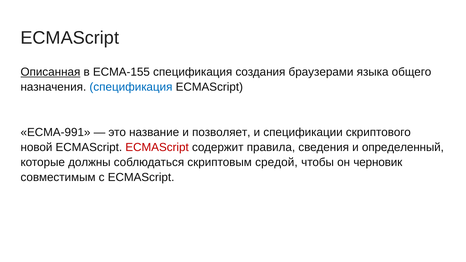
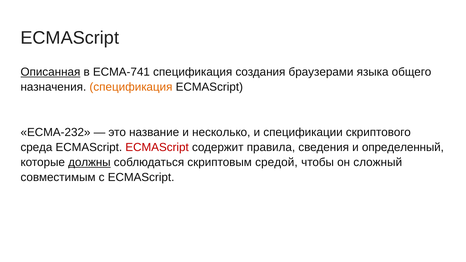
ECMA-155: ECMA-155 -> ECMA-741
спецификация at (131, 87) colour: blue -> orange
ECMA-991: ECMA-991 -> ECMA-232
позволяет: позволяет -> несколько
новой: новой -> среда
должны underline: none -> present
черновик: черновик -> сложный
